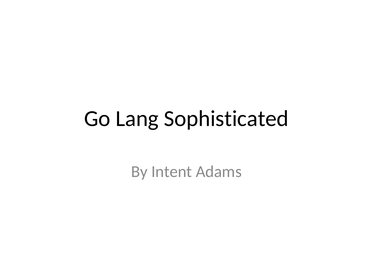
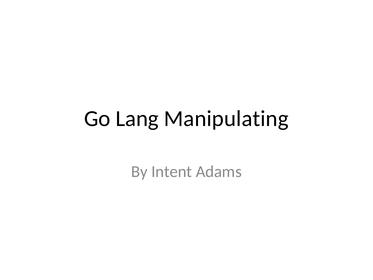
Sophisticated: Sophisticated -> Manipulating
